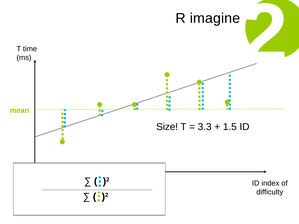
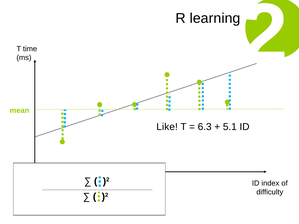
imagine: imagine -> learning
Size: Size -> Like
3.3: 3.3 -> 6.3
1.5: 1.5 -> 5.1
